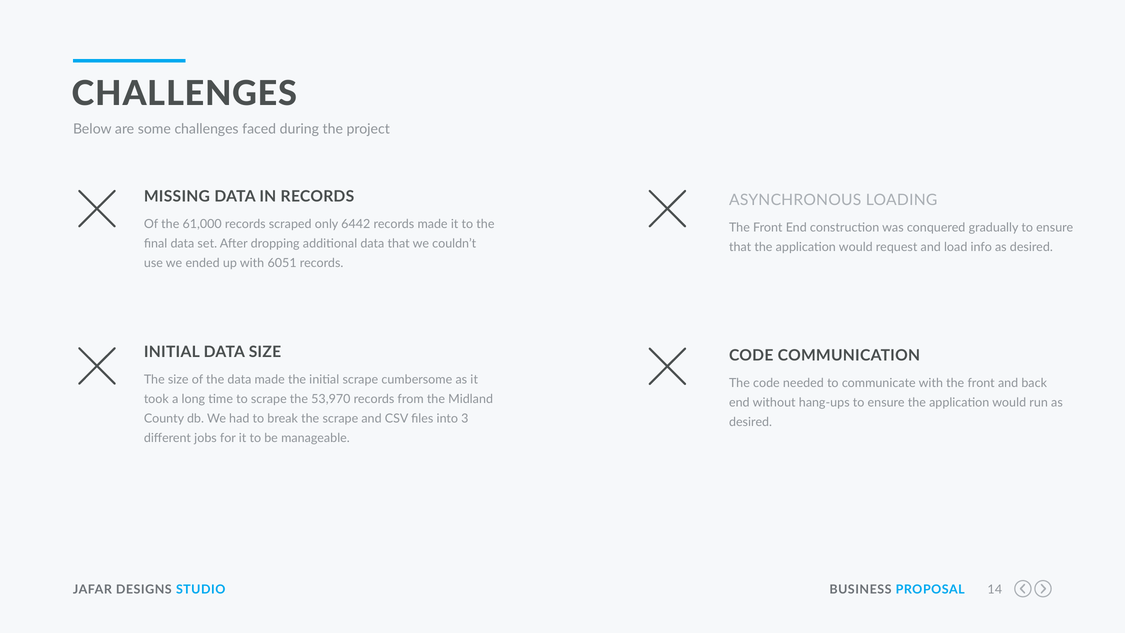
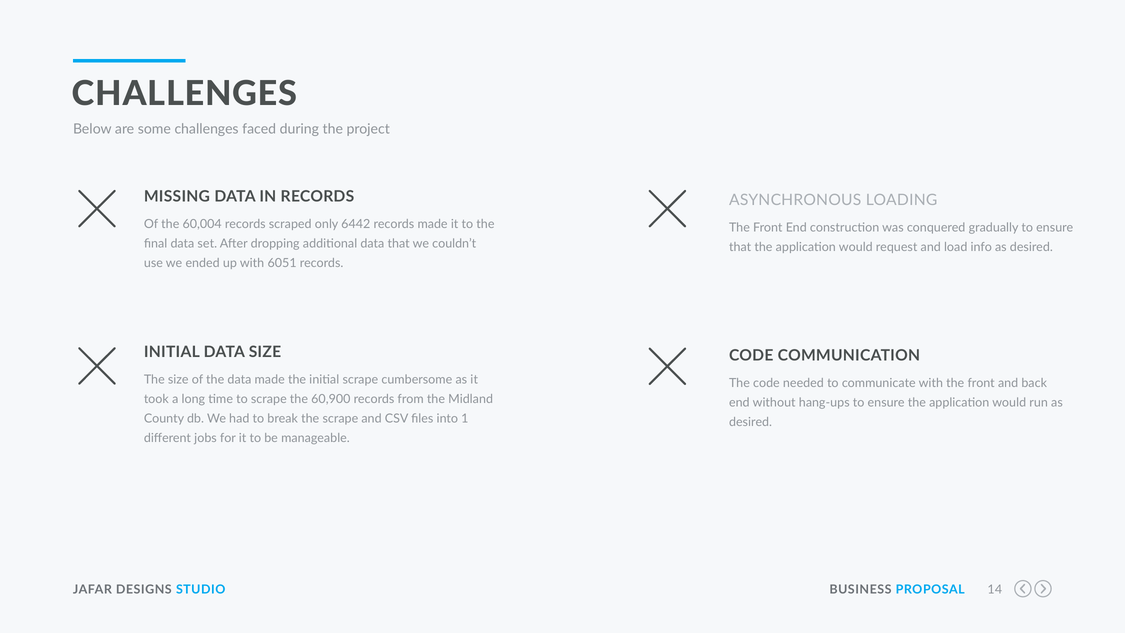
61,000: 61,000 -> 60,004
53,970: 53,970 -> 60,900
3: 3 -> 1
